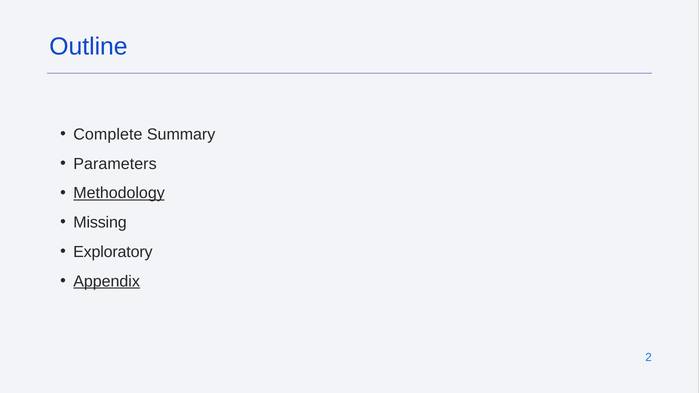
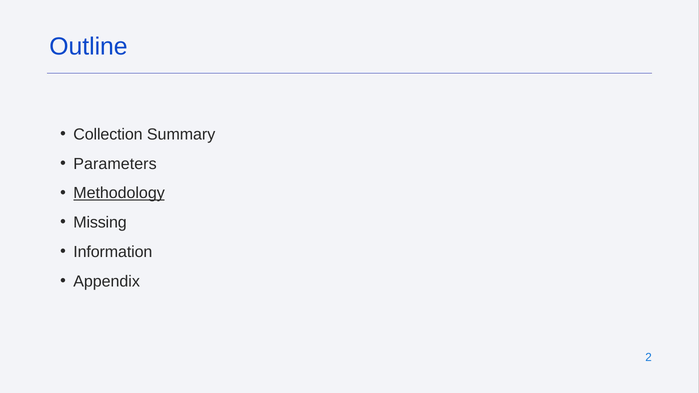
Complete: Complete -> Collection
Exploratory: Exploratory -> Information
Appendix underline: present -> none
